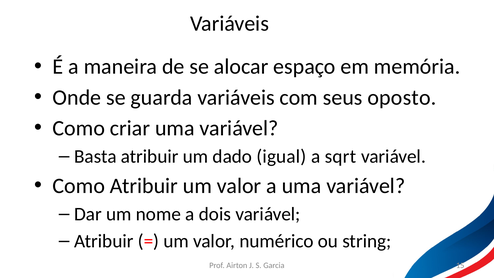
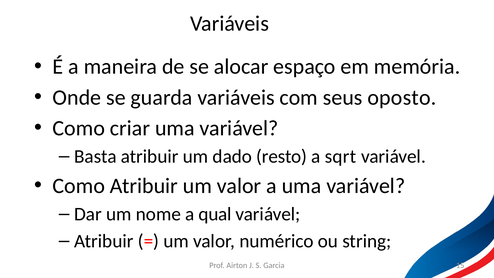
igual: igual -> resto
dois: dois -> qual
